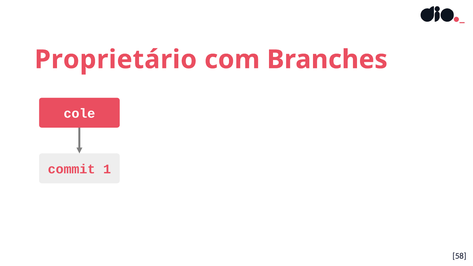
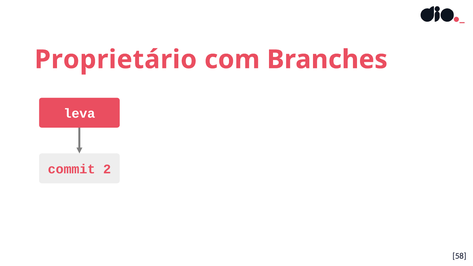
cole: cole -> leva
1: 1 -> 2
